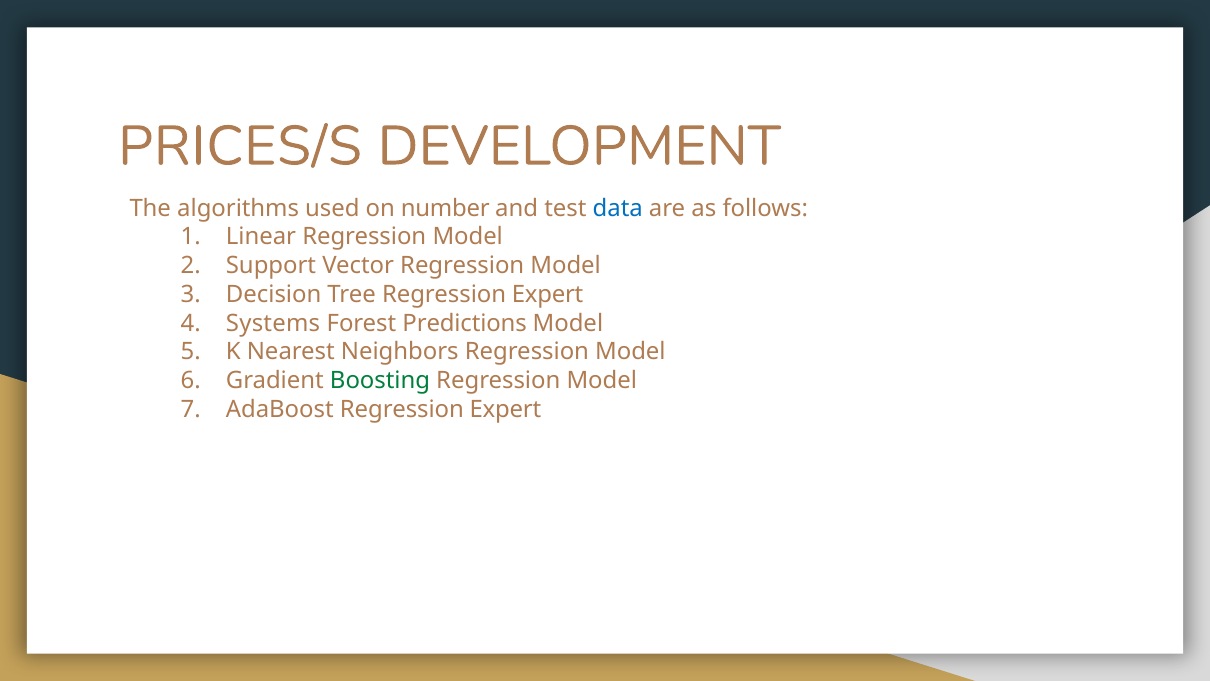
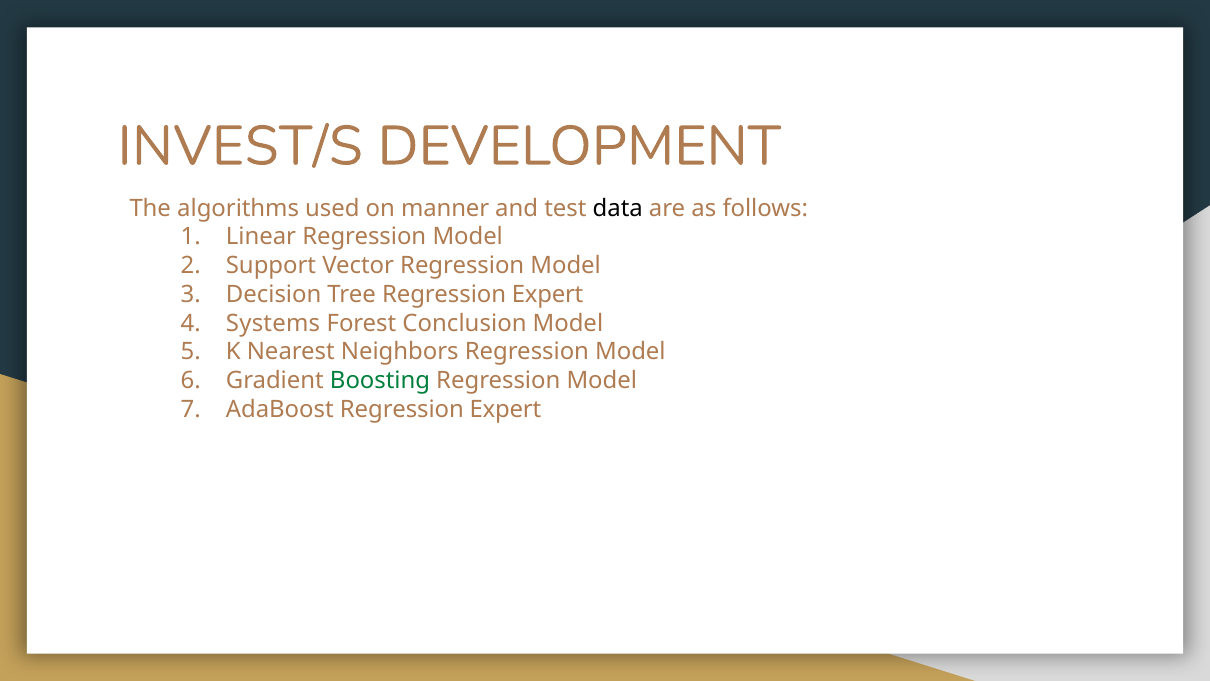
PRICES/S: PRICES/S -> INVEST/S
number: number -> manner
data colour: blue -> black
Predictions: Predictions -> Conclusion
